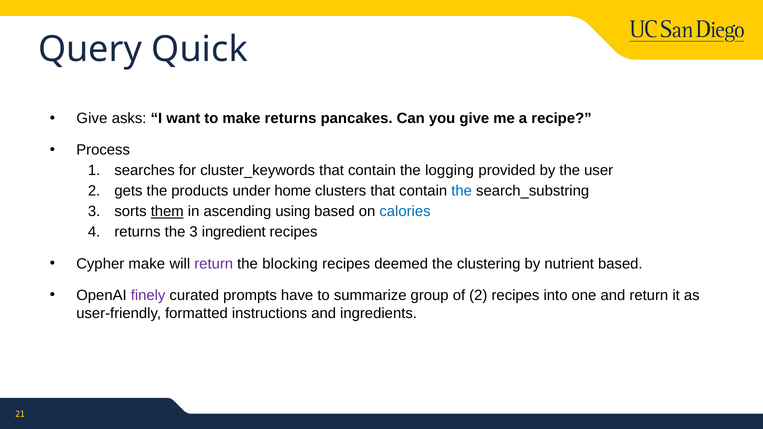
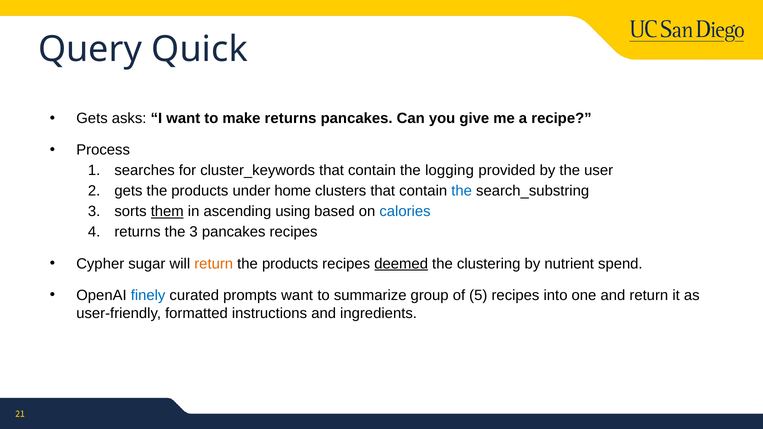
Give at (92, 118): Give -> Gets
3 ingredient: ingredient -> pancakes
Cypher make: make -> sugar
return at (214, 264) colour: purple -> orange
blocking at (290, 264): blocking -> products
deemed underline: none -> present
nutrient based: based -> spend
finely colour: purple -> blue
prompts have: have -> want
of 2: 2 -> 5
